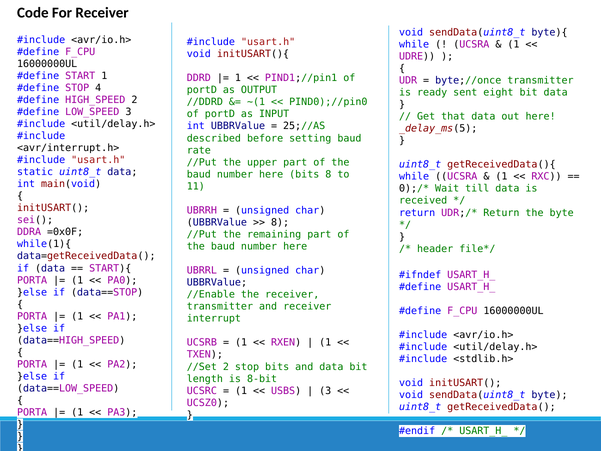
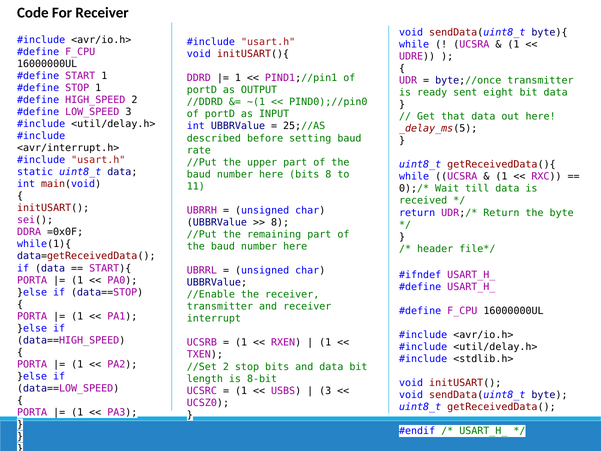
STOP 4: 4 -> 1
